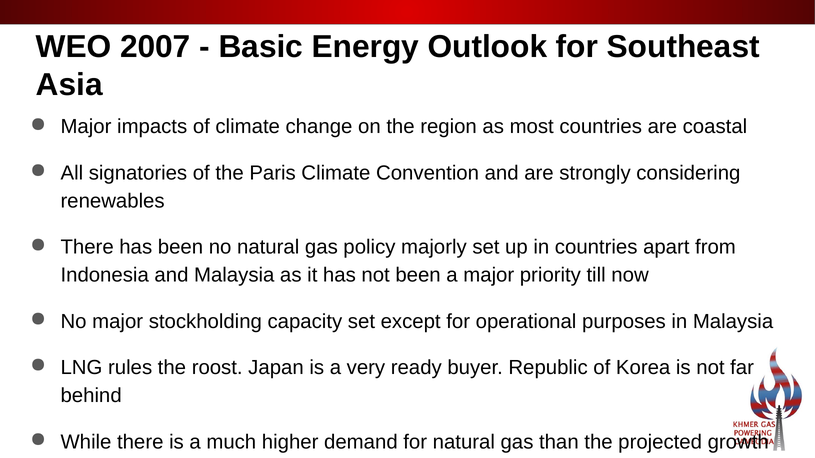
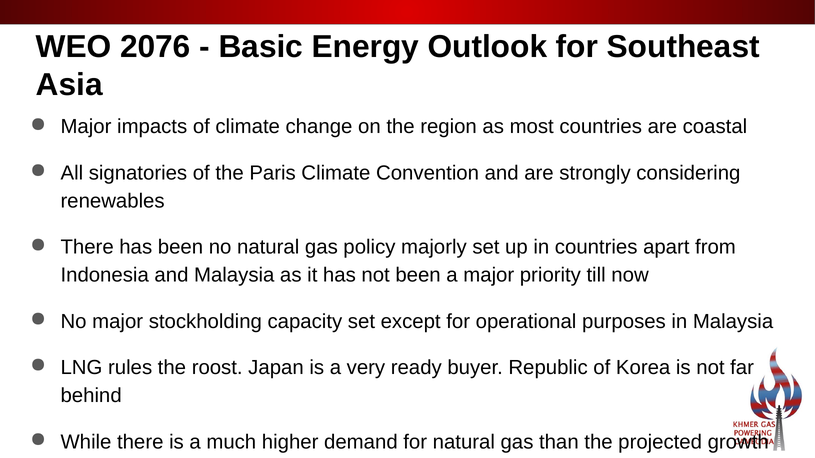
2007: 2007 -> 2076
